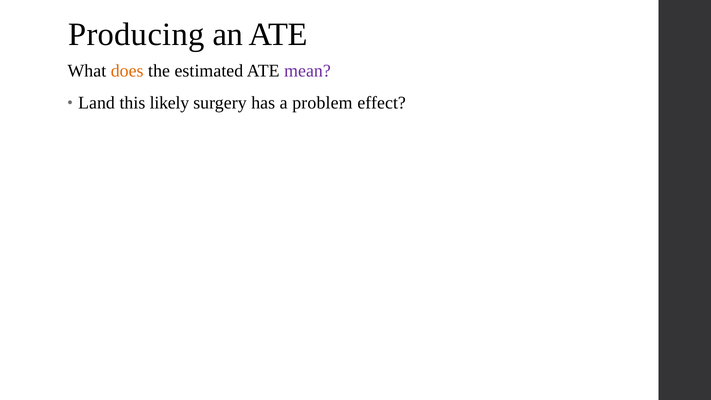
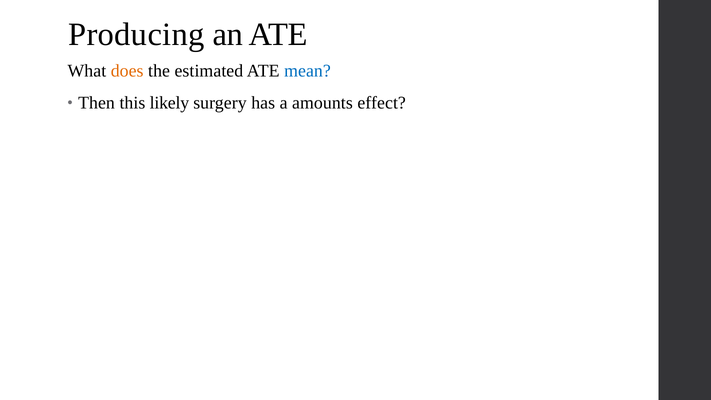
mean colour: purple -> blue
Land: Land -> Then
problem: problem -> amounts
